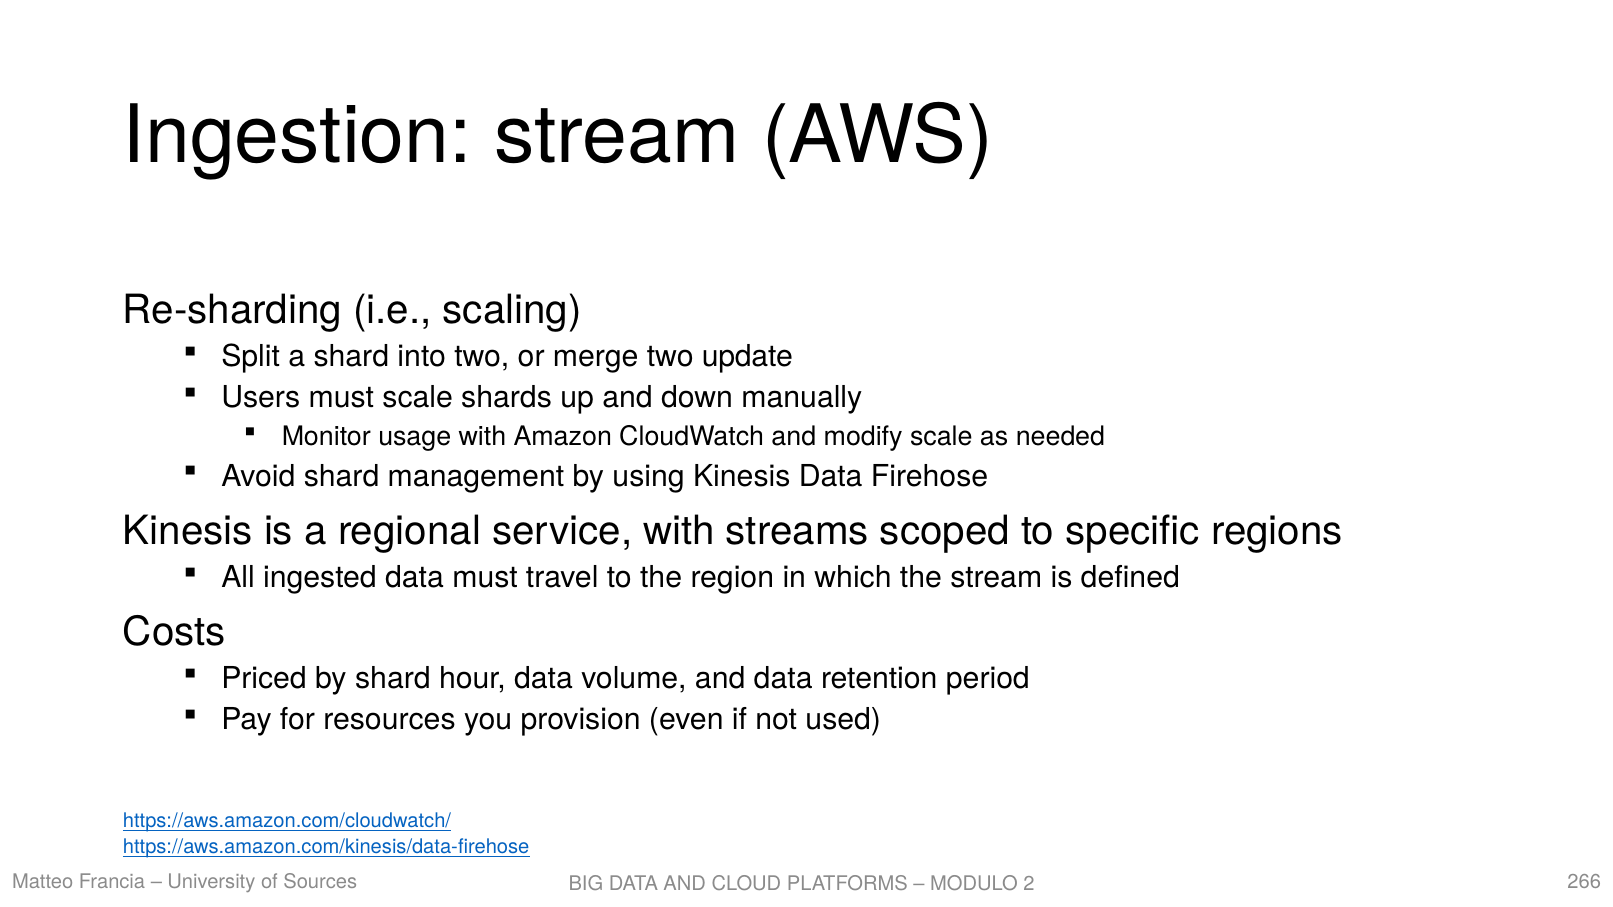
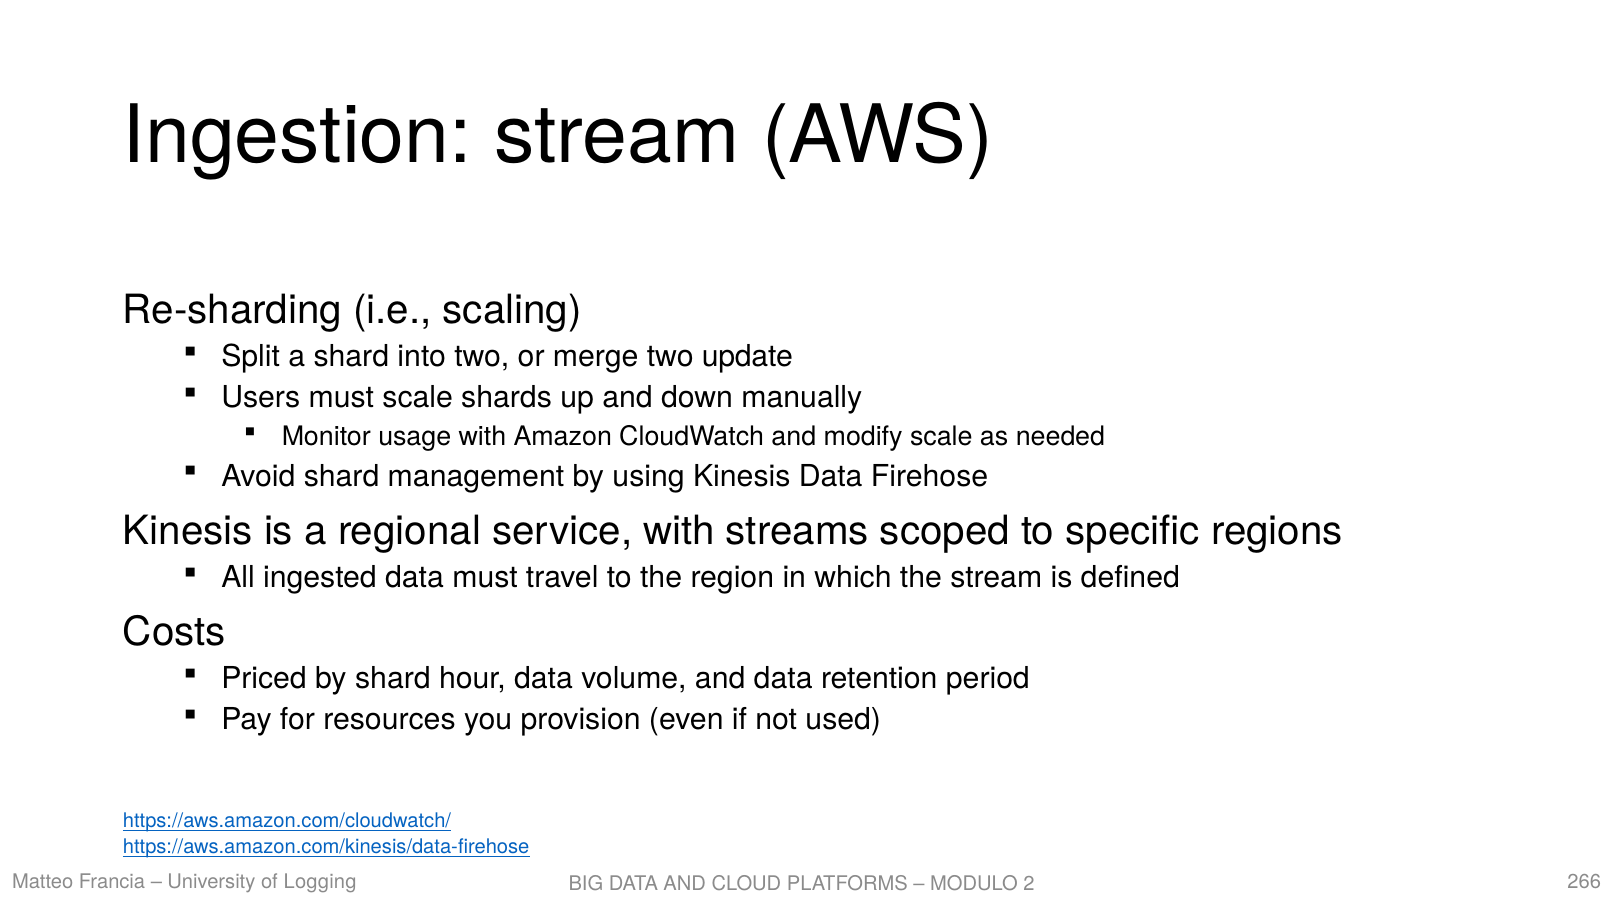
Sources: Sources -> Logging
